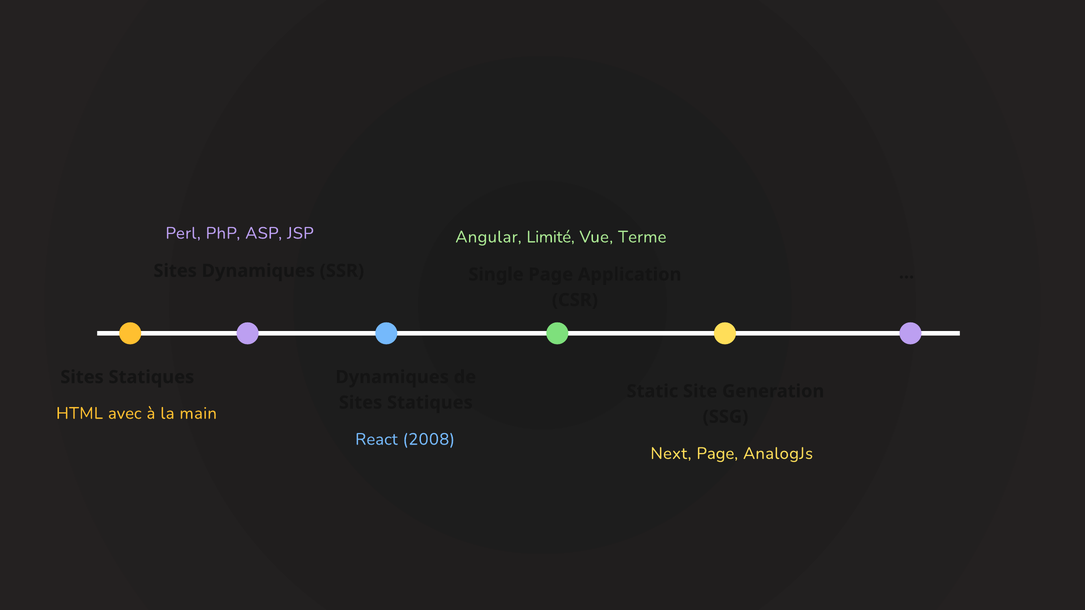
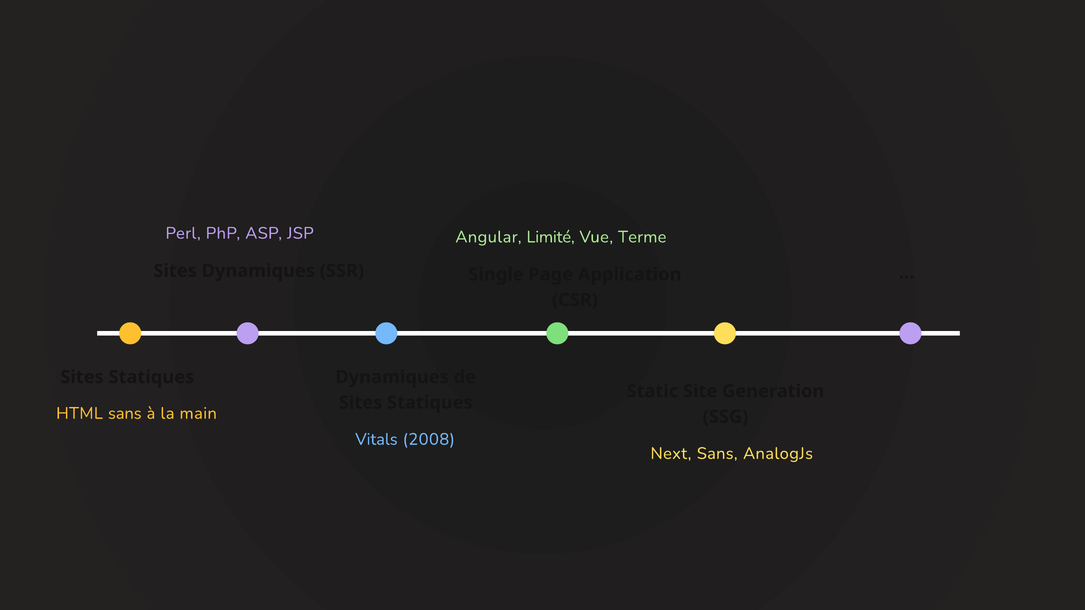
HTML avec: avec -> sans
React: React -> Vitals
Next Page: Page -> Sans
